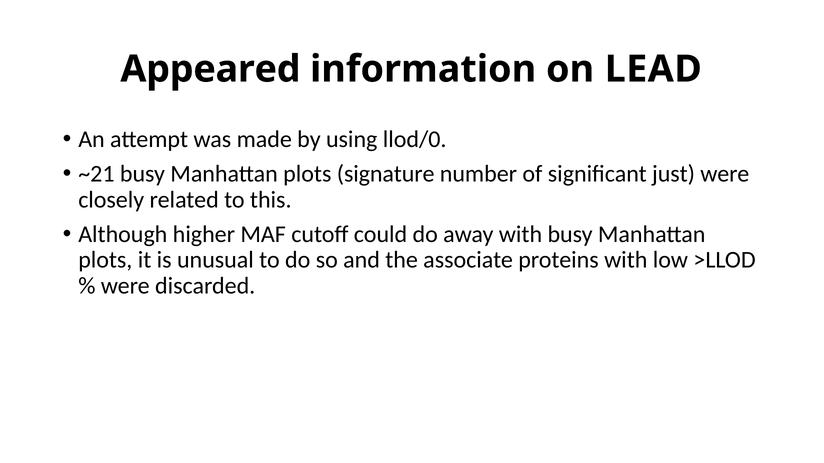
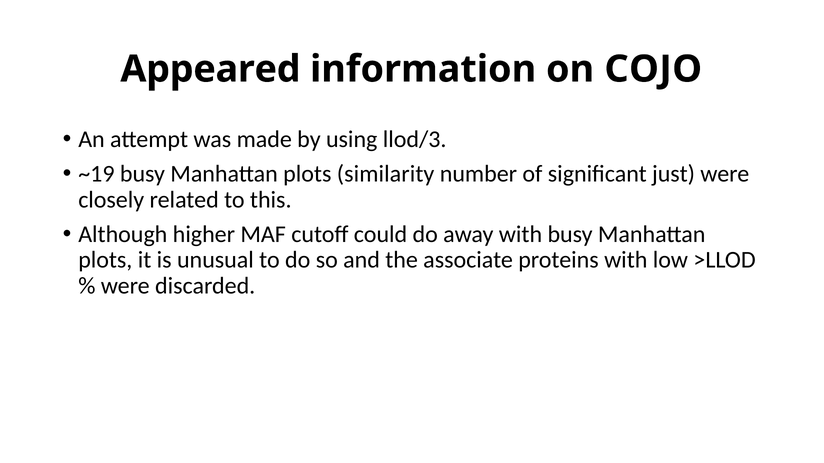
LEAD: LEAD -> COJO
llod/0: llod/0 -> llod/3
~21: ~21 -> ~19
signature: signature -> similarity
